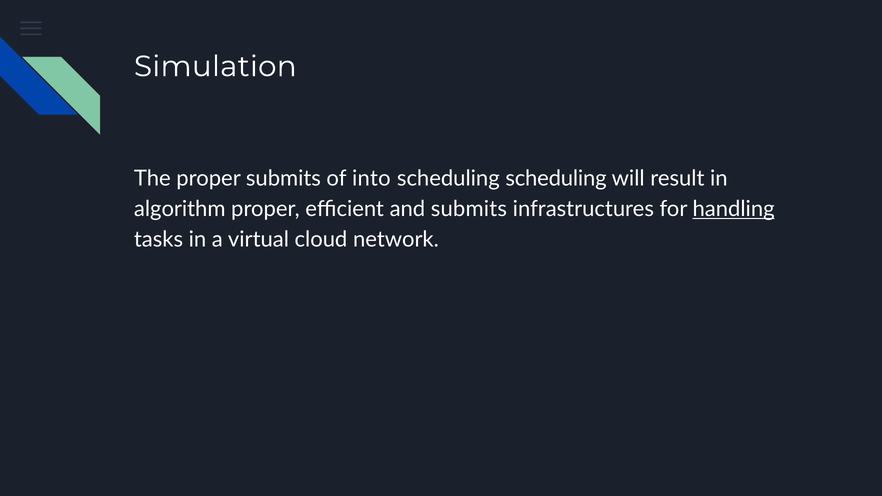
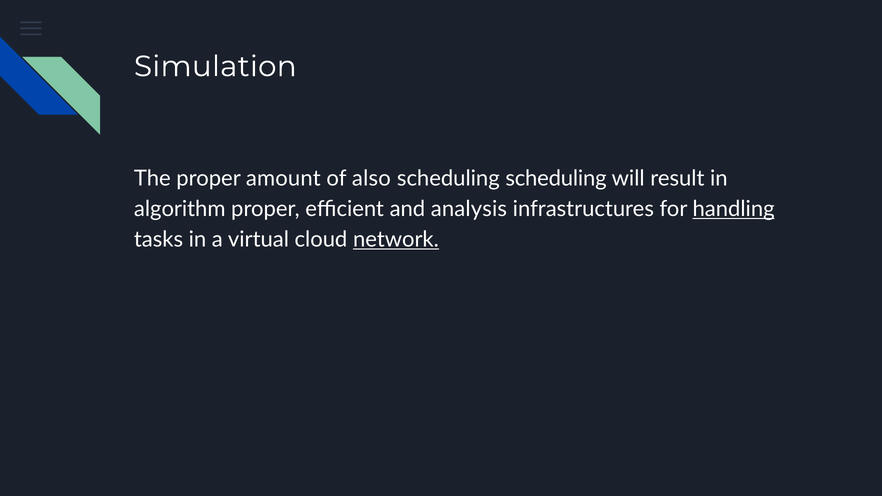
proper submits: submits -> amount
into: into -> also
and submits: submits -> analysis
network underline: none -> present
